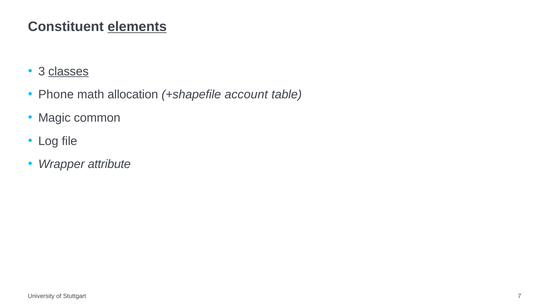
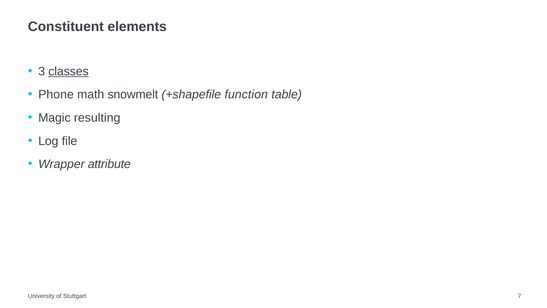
elements underline: present -> none
allocation: allocation -> snowmelt
account: account -> function
common: common -> resulting
